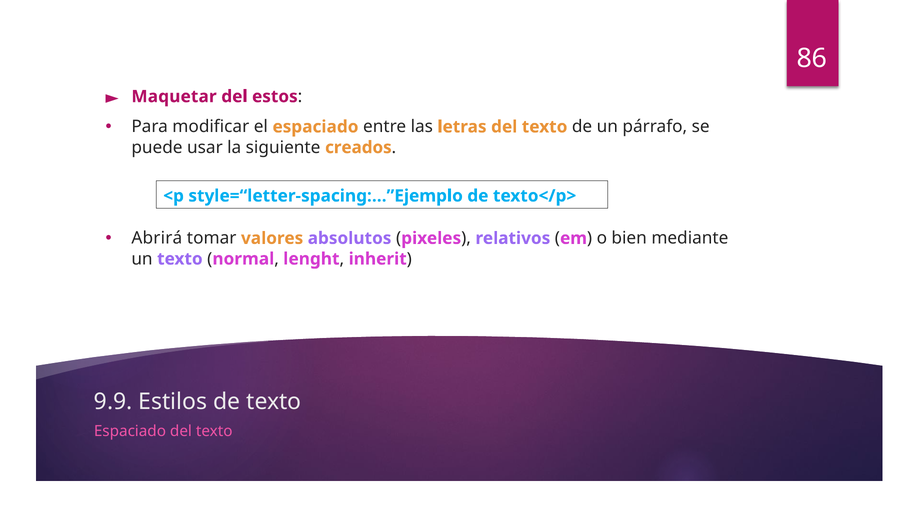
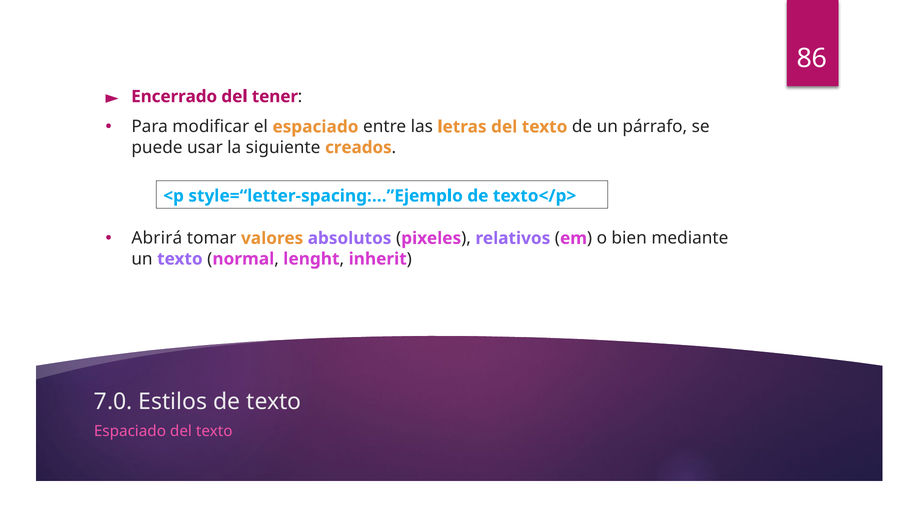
Maquetar: Maquetar -> Encerrado
estos: estos -> tener
9.9: 9.9 -> 7.0
